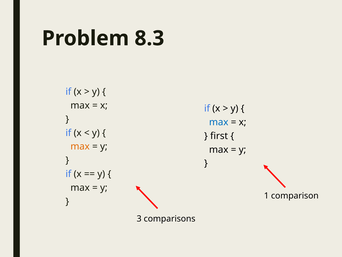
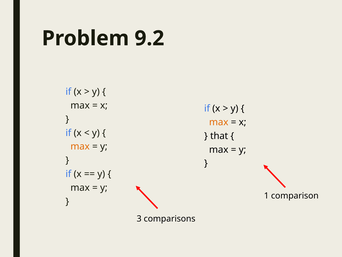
8.3: 8.3 -> 9.2
max at (219, 122) colour: blue -> orange
first: first -> that
